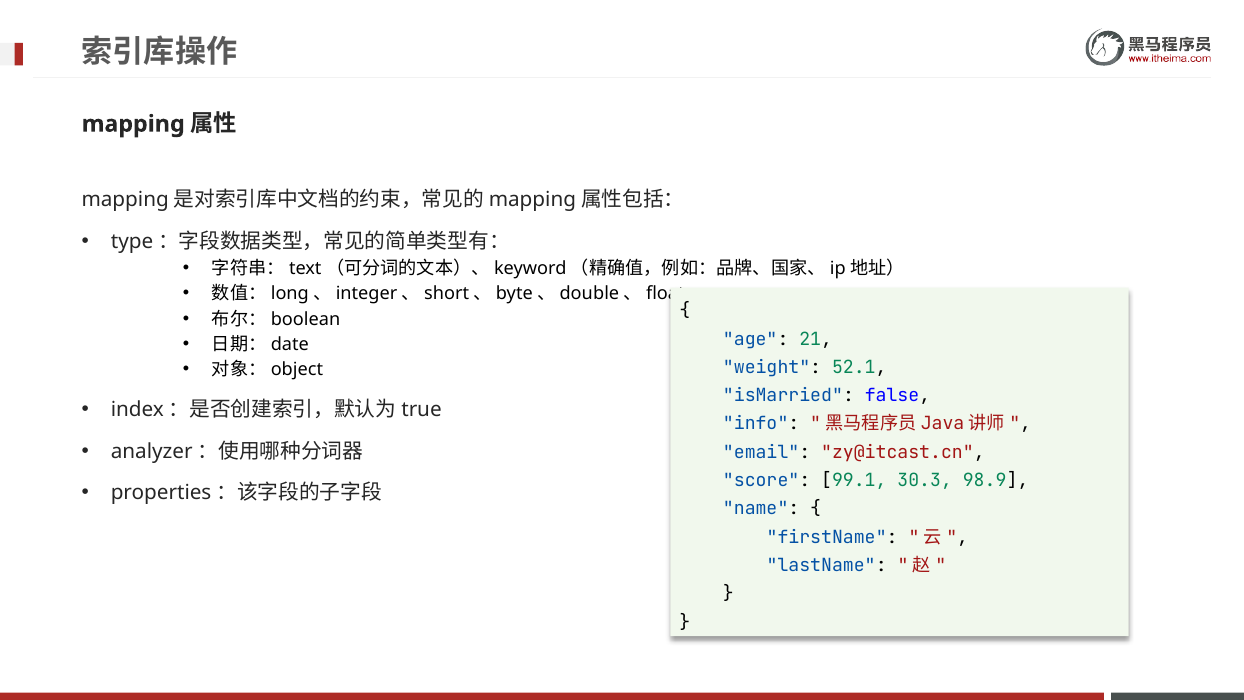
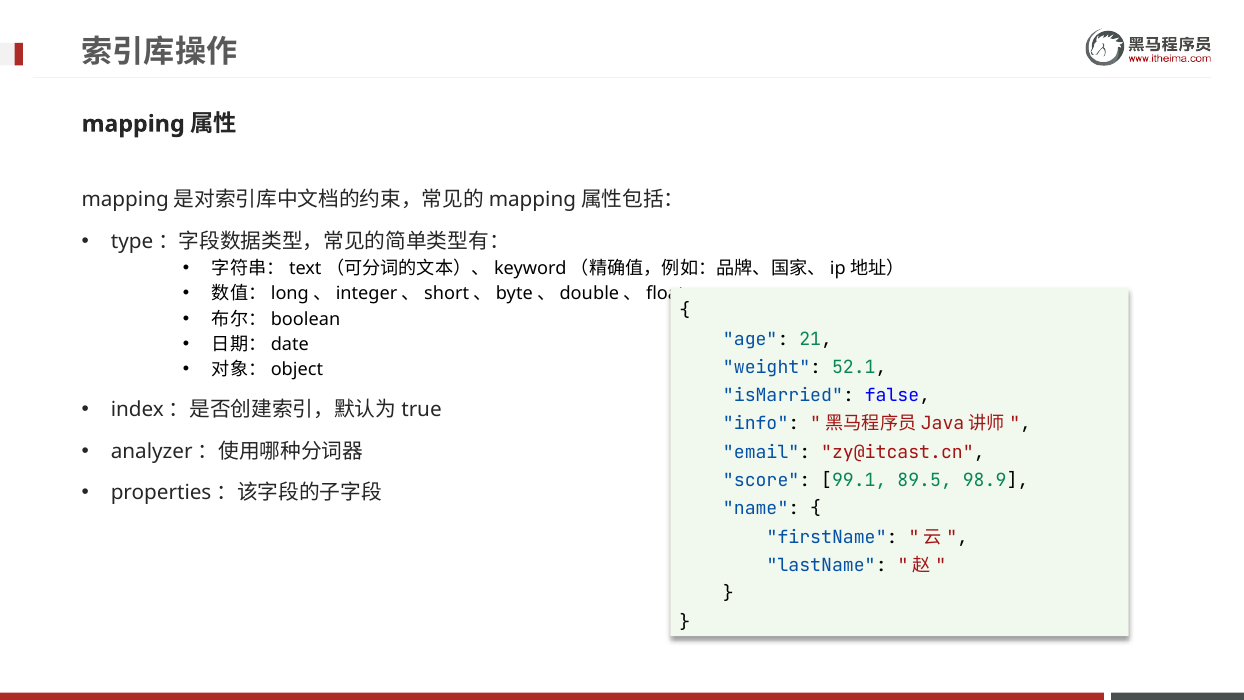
30.3: 30.3 -> 89.5
